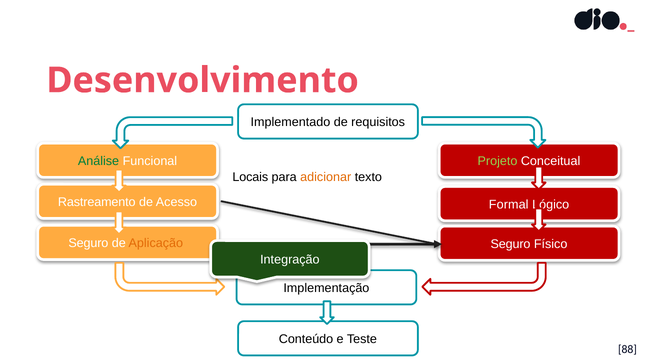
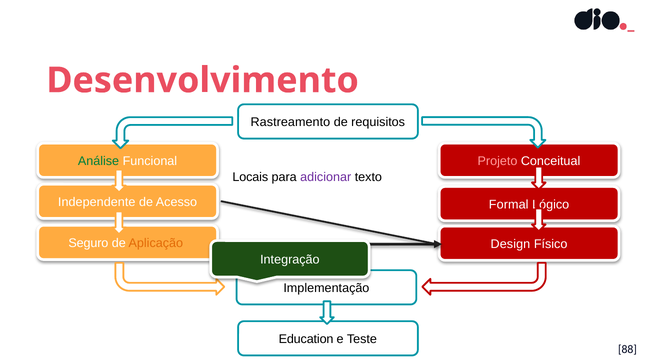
Implementado: Implementado -> Rastreamento
Projeto colour: light green -> pink
adicionar colour: orange -> purple
Rastreamento: Rastreamento -> Independente
Seguro at (511, 244): Seguro -> Design
Conteúdo: Conteúdo -> Education
